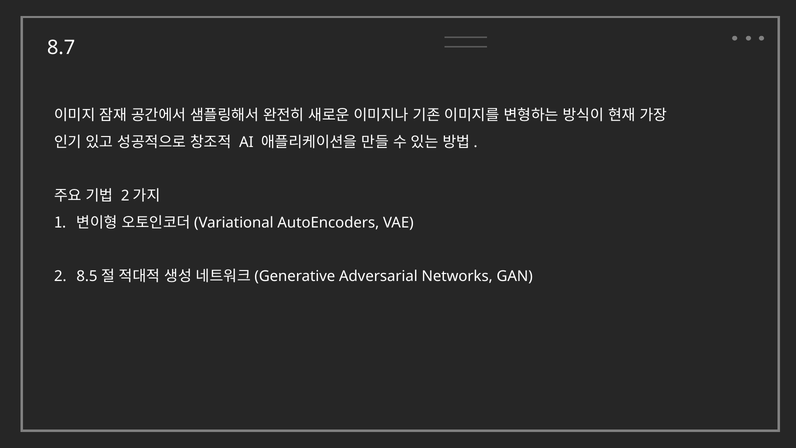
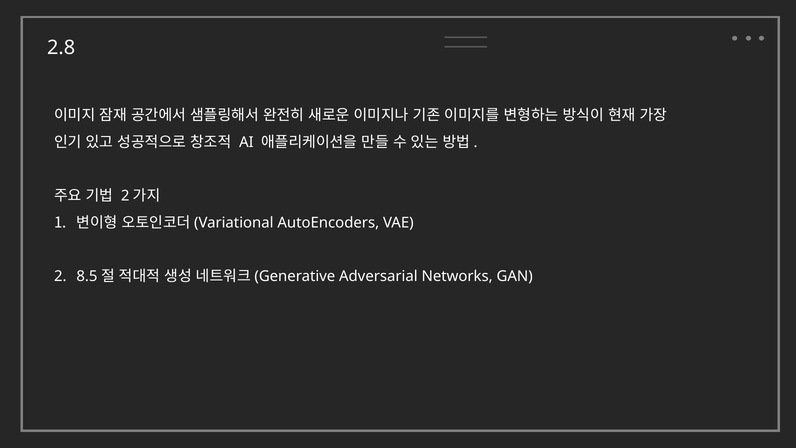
8.7: 8.7 -> 2.8
